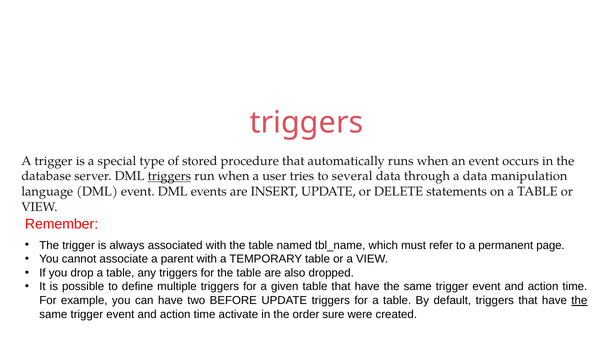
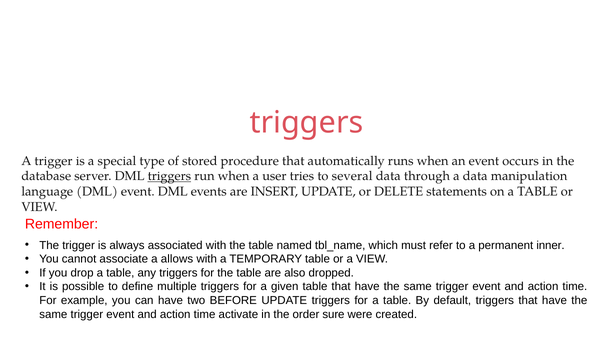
page: page -> inner
parent: parent -> allows
the at (579, 300) underline: present -> none
